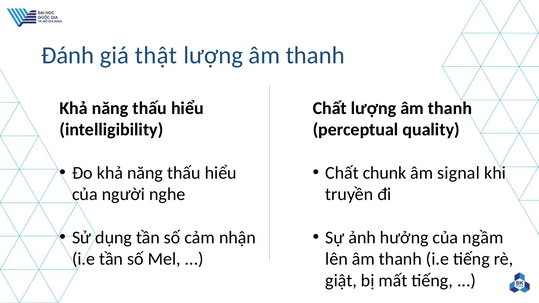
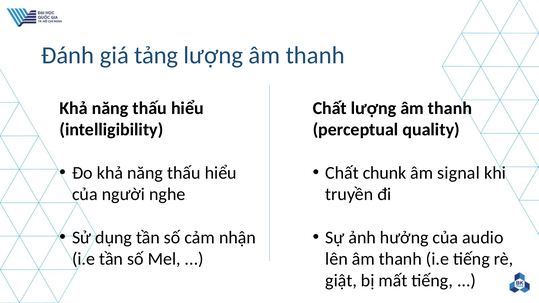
thật: thật -> tảng
ngầm: ngầm -> audio
